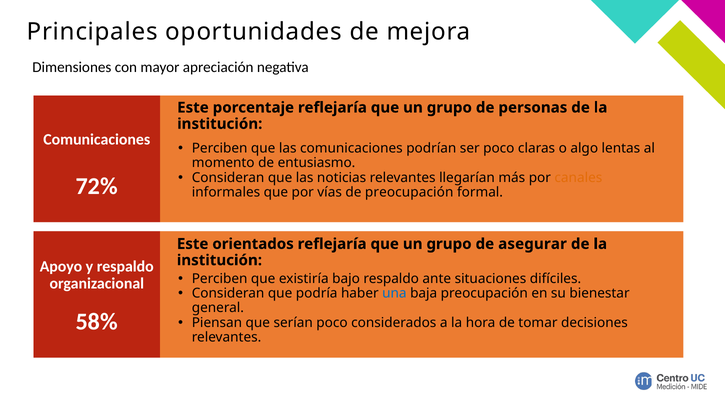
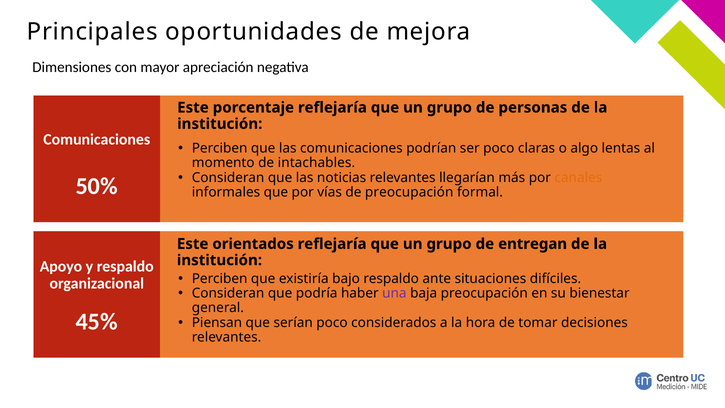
entusiasmo: entusiasmo -> intachables
72%: 72% -> 50%
asegurar: asegurar -> entregan
una colour: blue -> purple
58%: 58% -> 45%
